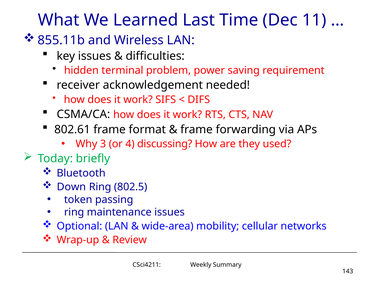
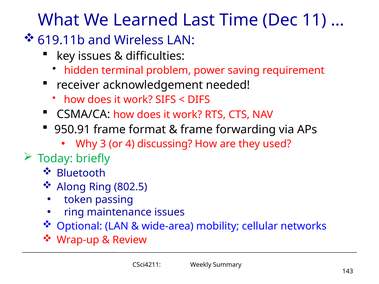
855.11b: 855.11b -> 619.11b
802.61: 802.61 -> 950.91
Down: Down -> Along
